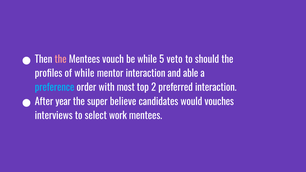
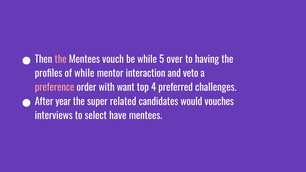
veto: veto -> over
should: should -> having
able: able -> veto
preference colour: light blue -> pink
most: most -> want
2: 2 -> 4
preferred interaction: interaction -> challenges
believe: believe -> related
work: work -> have
